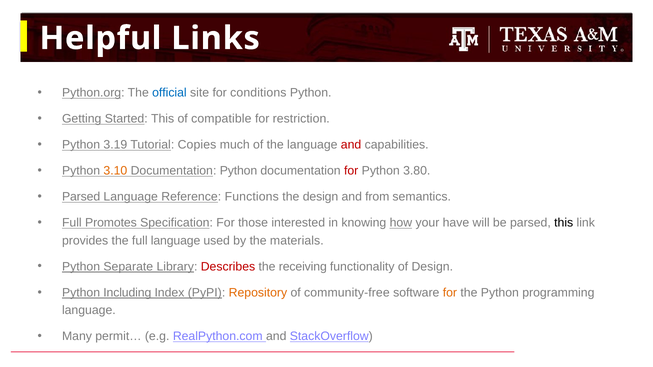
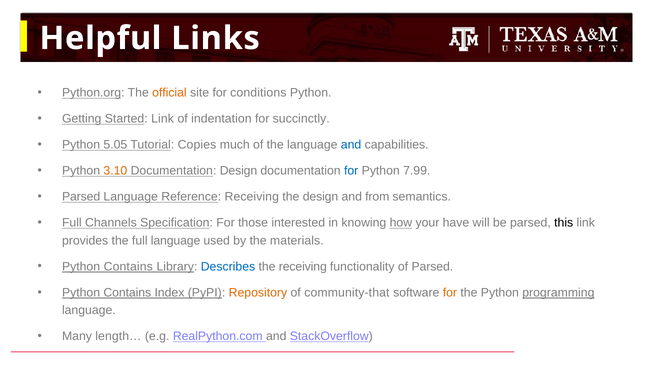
official colour: blue -> orange
Started This: This -> Link
compatible: compatible -> indentation
restriction: restriction -> succinctly
3.19: 3.19 -> 5.05
and at (351, 145) colour: red -> blue
Documentation Python: Python -> Design
for at (351, 171) colour: red -> blue
3.80: 3.80 -> 7.99
Reference Functions: Functions -> Receiving
Promotes: Promotes -> Channels
Separate at (128, 267): Separate -> Contains
Describes colour: red -> blue
of Design: Design -> Parsed
Including at (127, 293): Including -> Contains
community-free: community-free -> community-that
programming underline: none -> present
permit…: permit… -> length…
